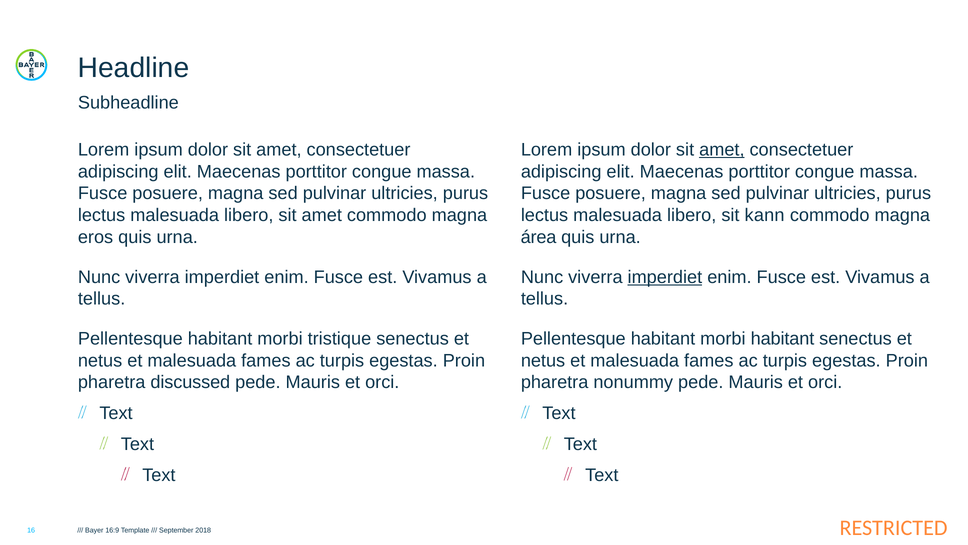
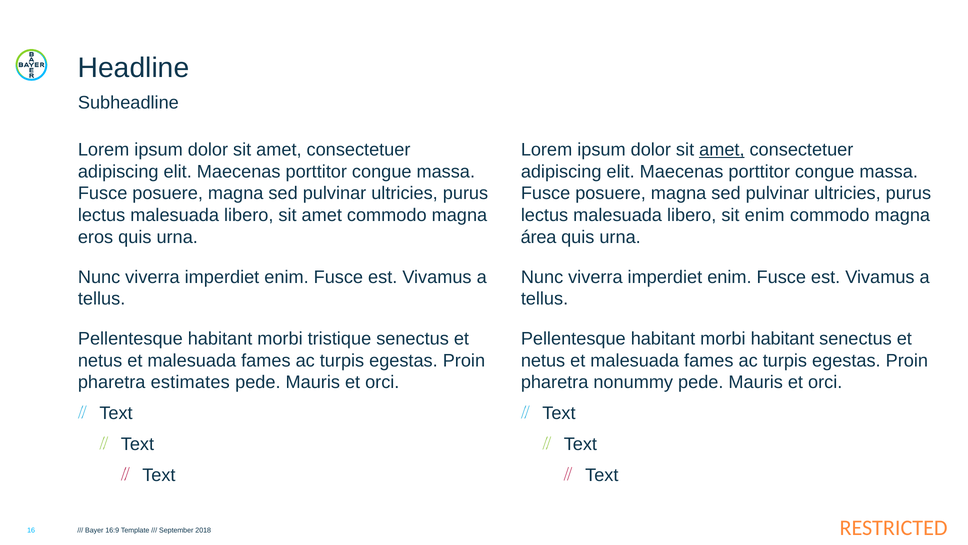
sit kann: kann -> enim
imperdiet at (665, 277) underline: present -> none
discussed: discussed -> estimates
